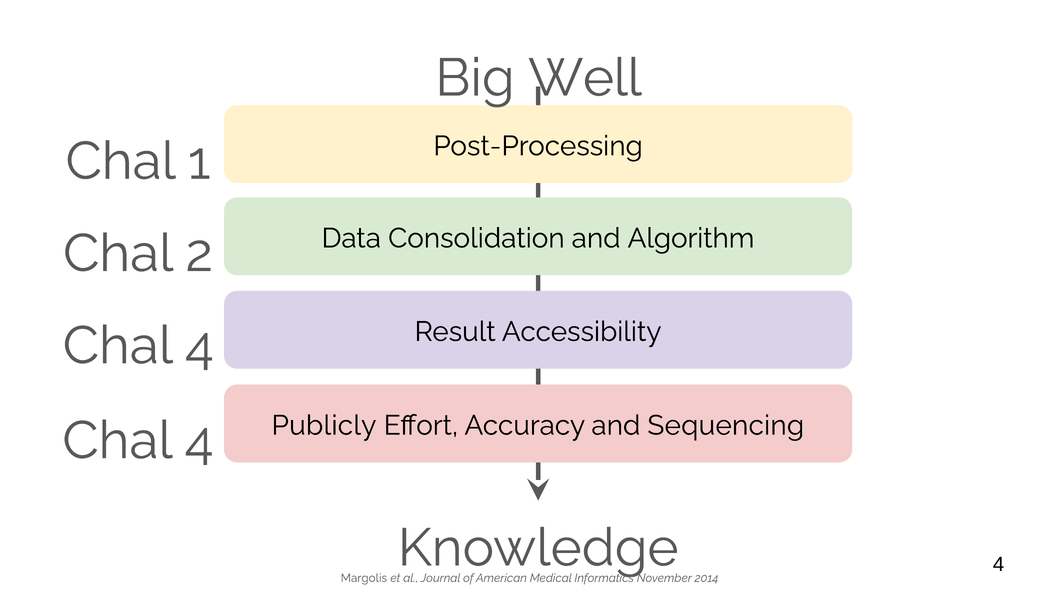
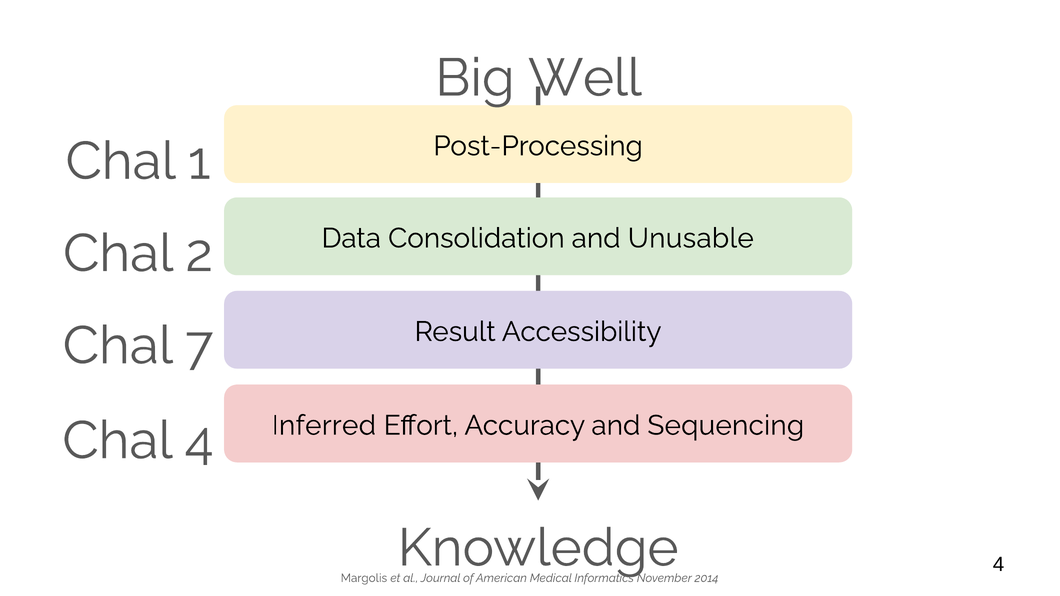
Algorithm: Algorithm -> Unusable
4 at (199, 346): 4 -> 7
Publicly: Publicly -> Inferred
